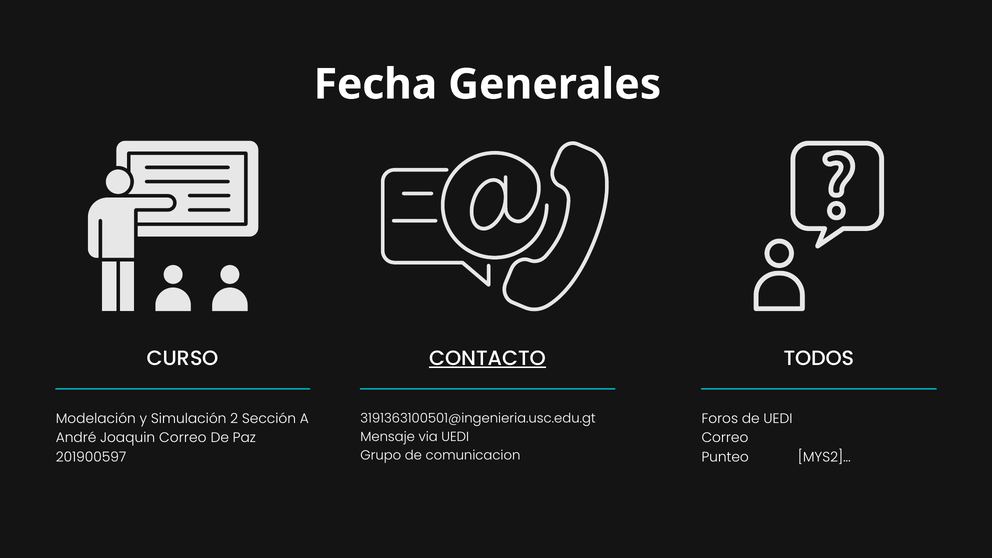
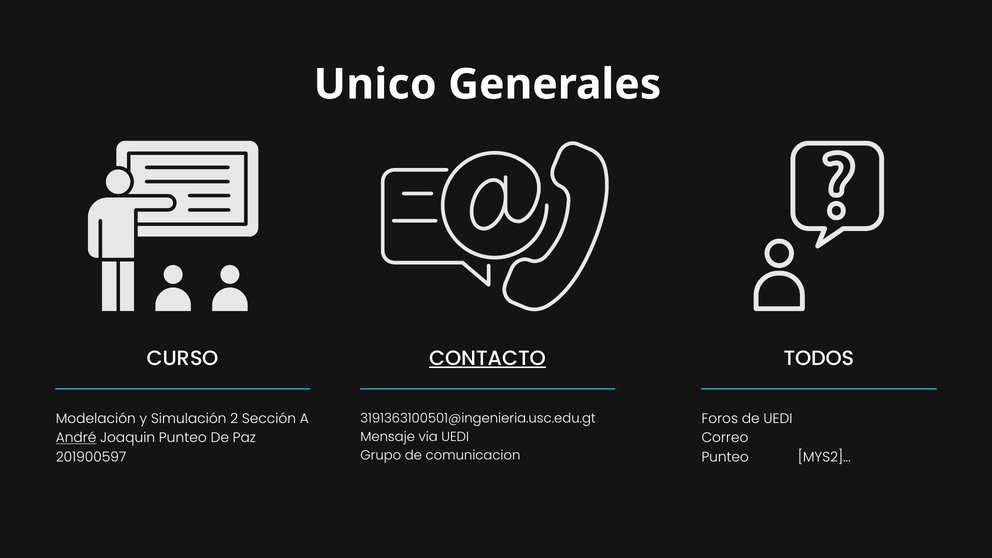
Fecha: Fecha -> Unico
André underline: none -> present
Joaquin Correo: Correo -> Punteo
